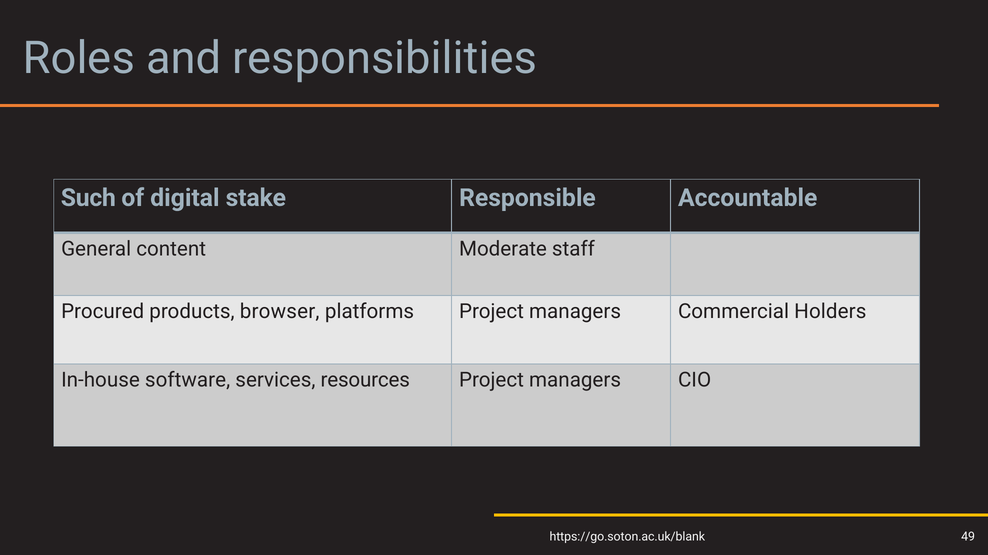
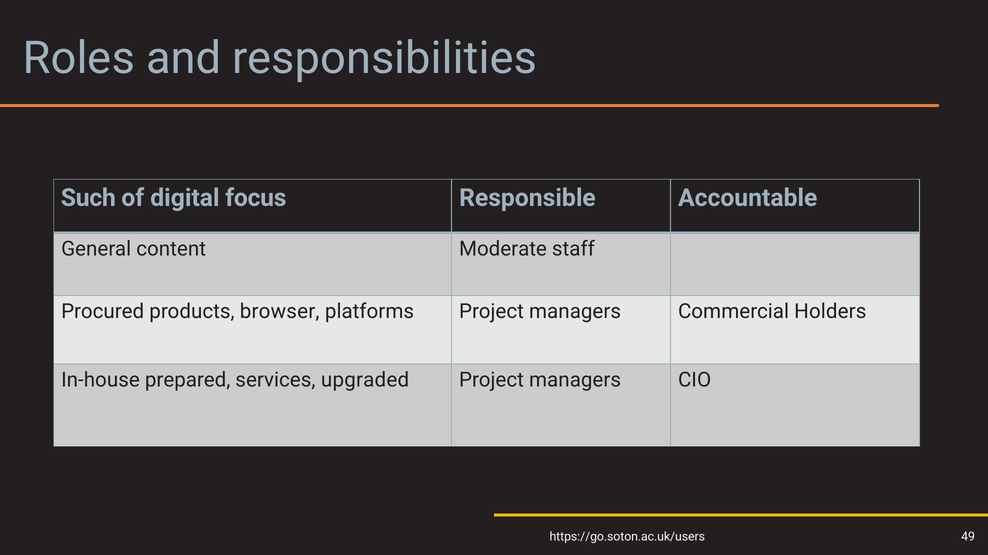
stake: stake -> focus
software: software -> prepared
resources: resources -> upgraded
https://go.soton.ac.uk/blank: https://go.soton.ac.uk/blank -> https://go.soton.ac.uk/users
